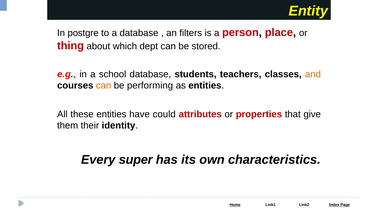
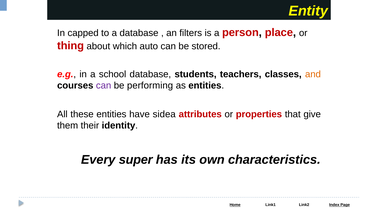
postgre: postgre -> capped
dept: dept -> auto
can at (104, 85) colour: orange -> purple
could: could -> sidea
